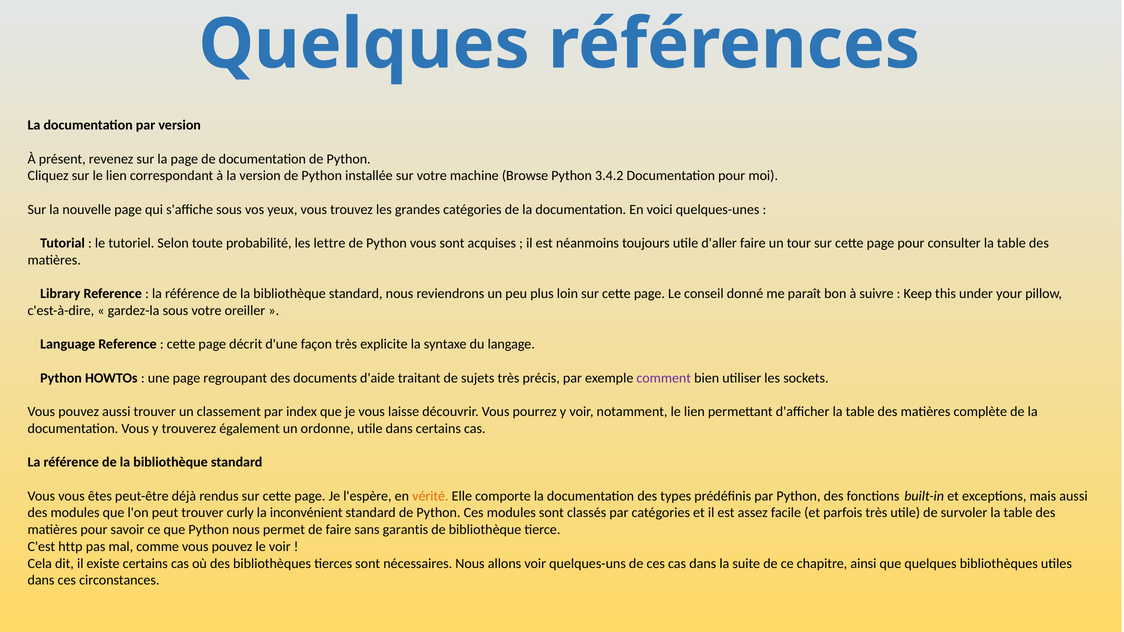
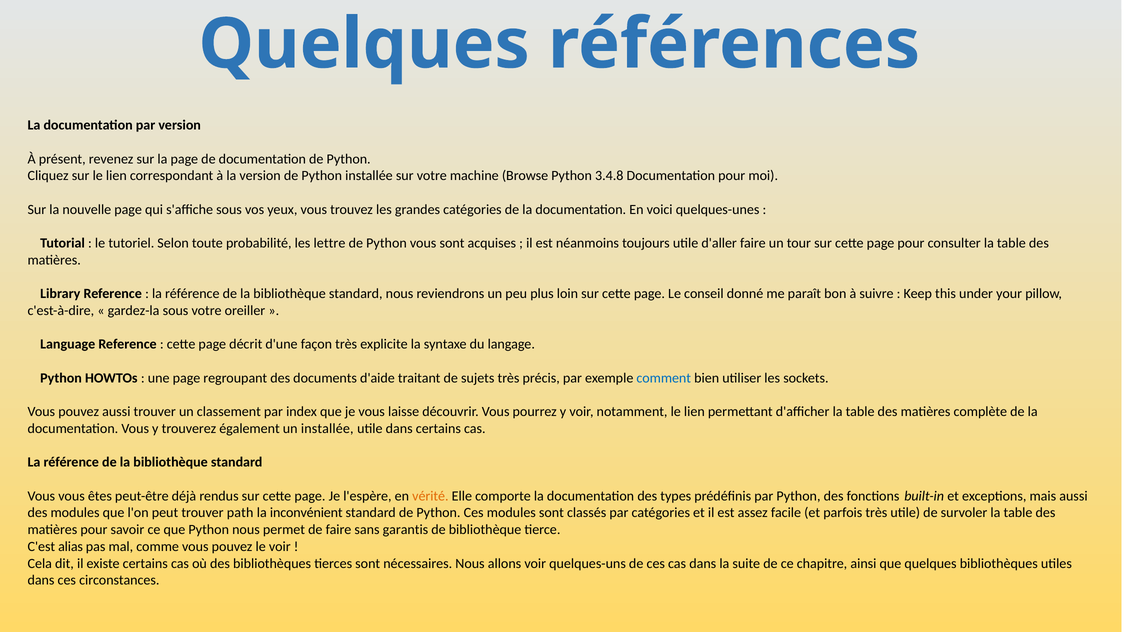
3.4.2: 3.4.2 -> 3.4.8
comment colour: purple -> blue
un ordonne: ordonne -> installée
curly: curly -> path
http: http -> alias
